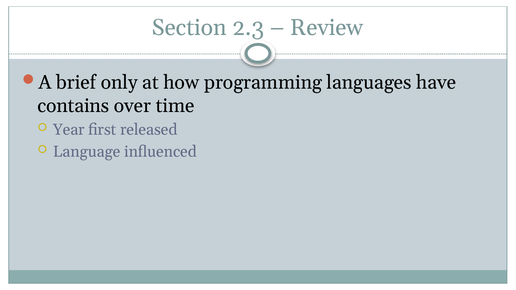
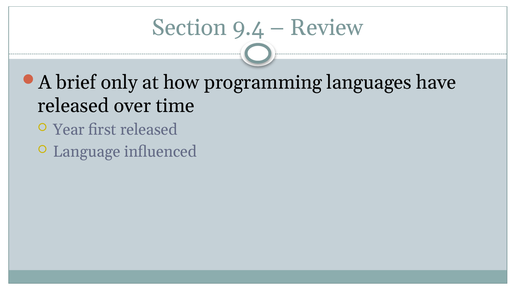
2.3: 2.3 -> 9.4
contains at (73, 106): contains -> released
